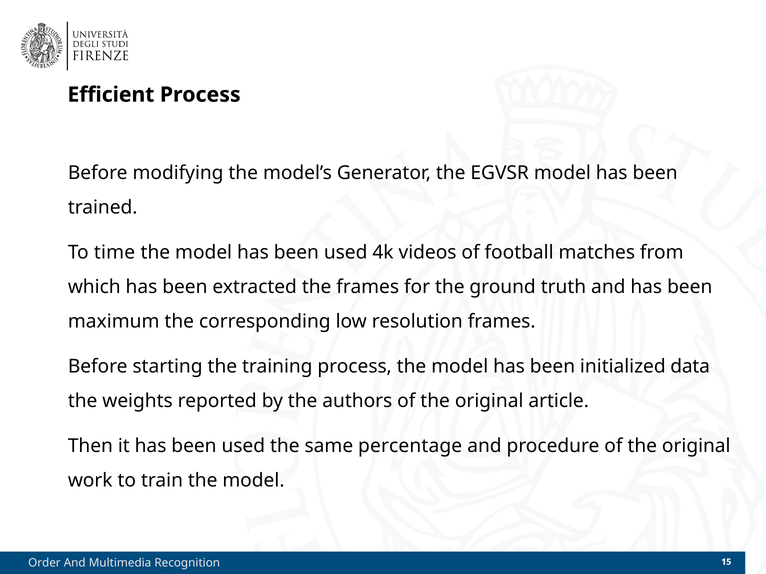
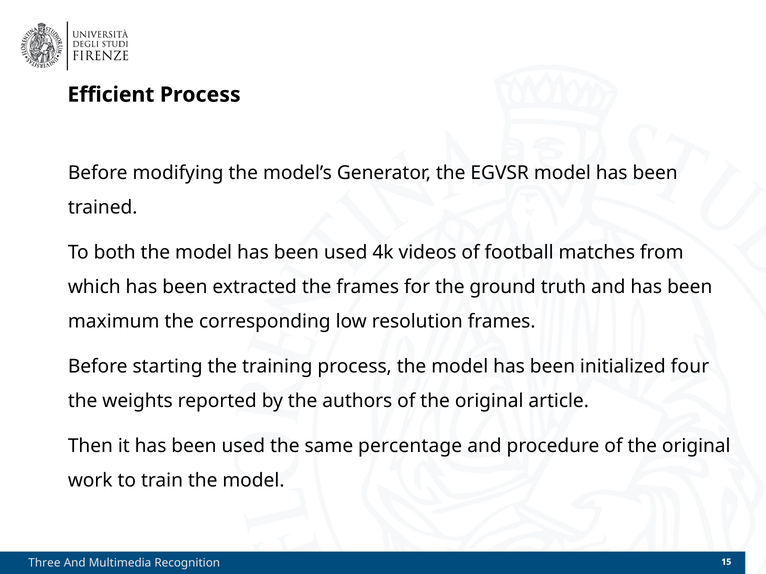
time: time -> both
data: data -> four
Order: Order -> Three
